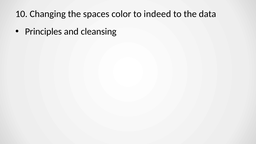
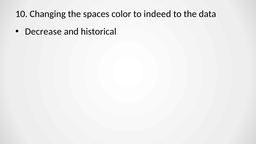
Principles: Principles -> Decrease
cleansing: cleansing -> historical
